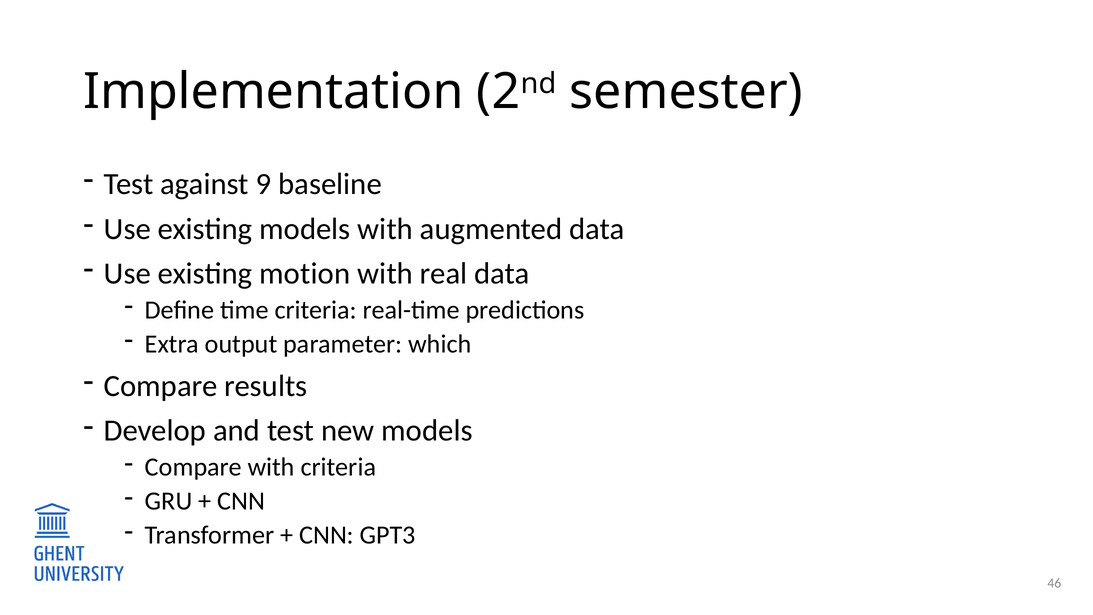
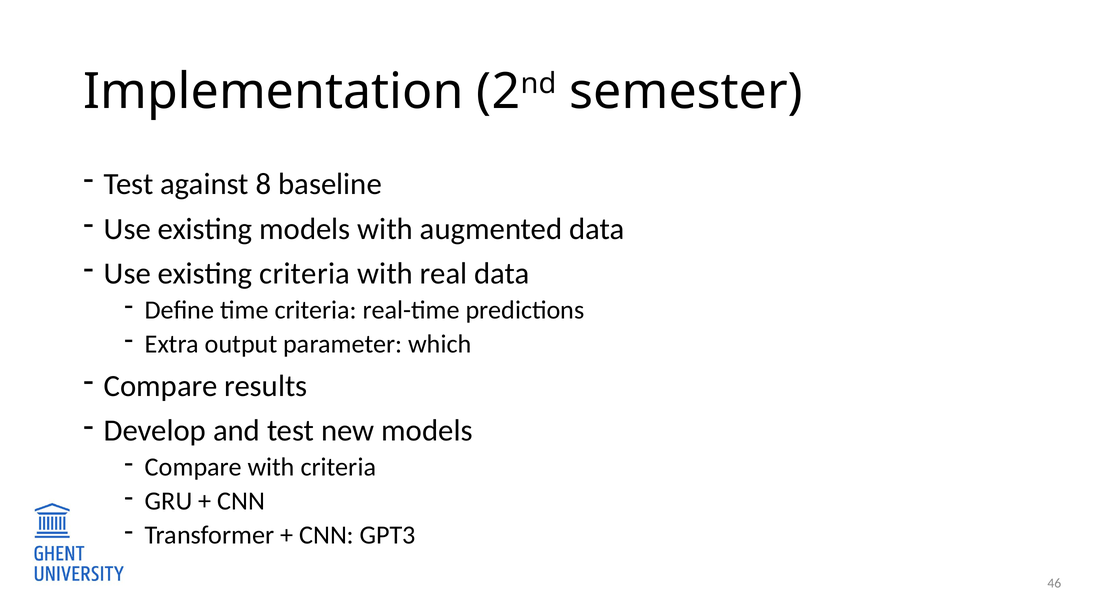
9: 9 -> 8
existing motion: motion -> criteria
